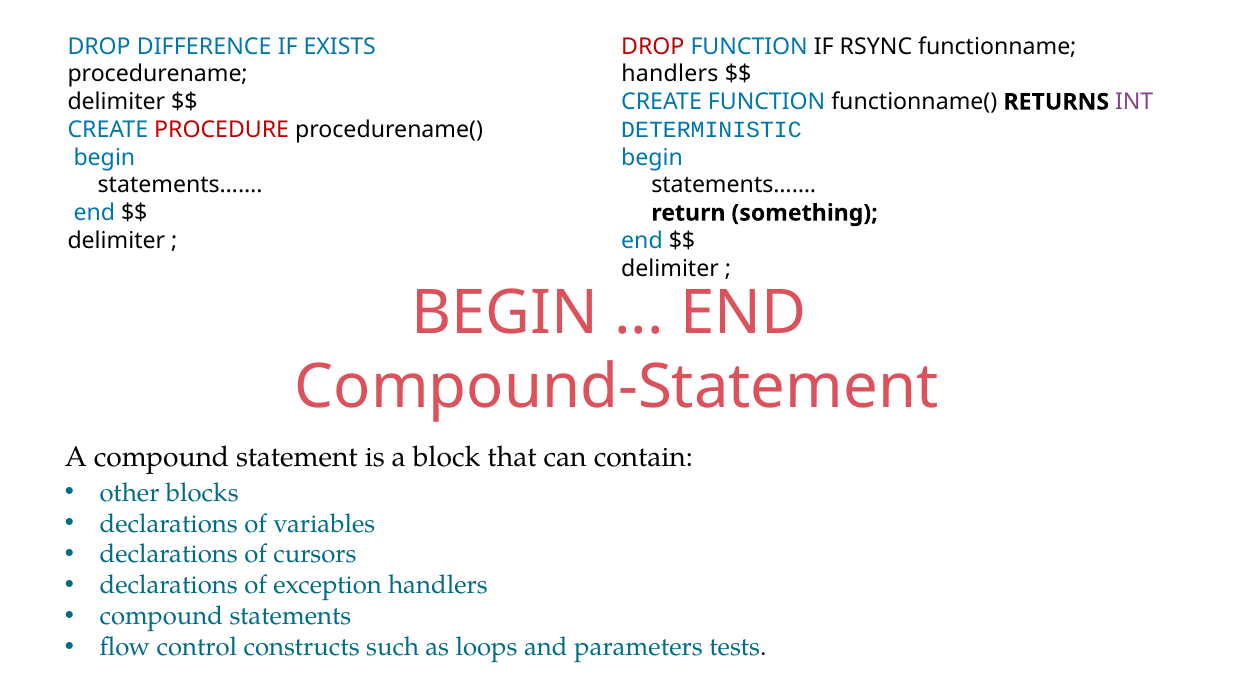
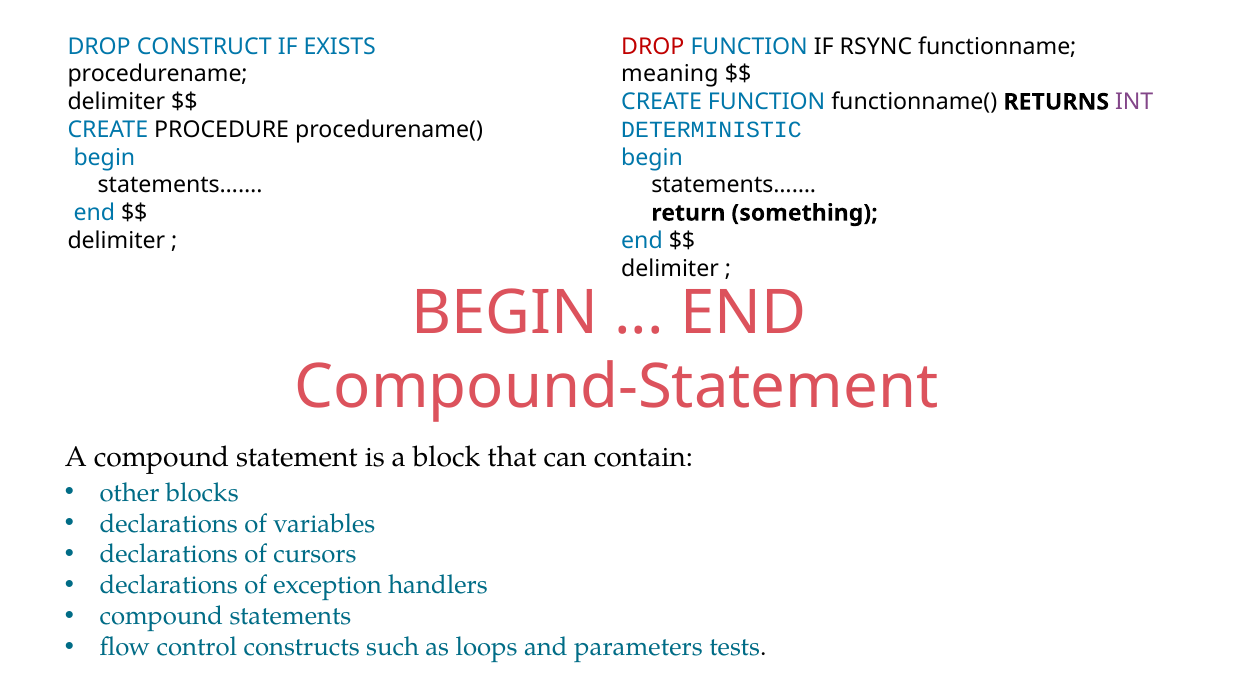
DIFFERENCE: DIFFERENCE -> CONSTRUCT
handlers at (670, 74): handlers -> meaning
PROCEDURE colour: red -> black
